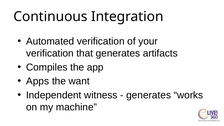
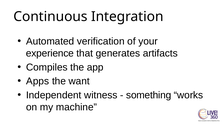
verification at (50, 53): verification -> experience
generates at (149, 95): generates -> something
